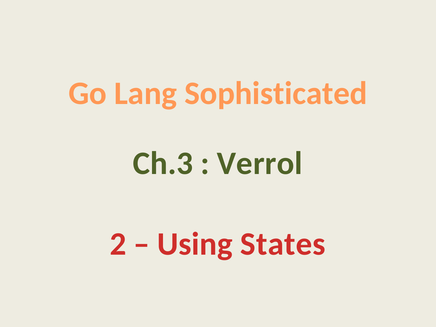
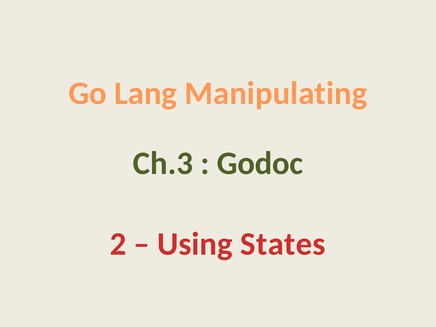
Sophisticated: Sophisticated -> Manipulating
Verrol: Verrol -> Godoc
